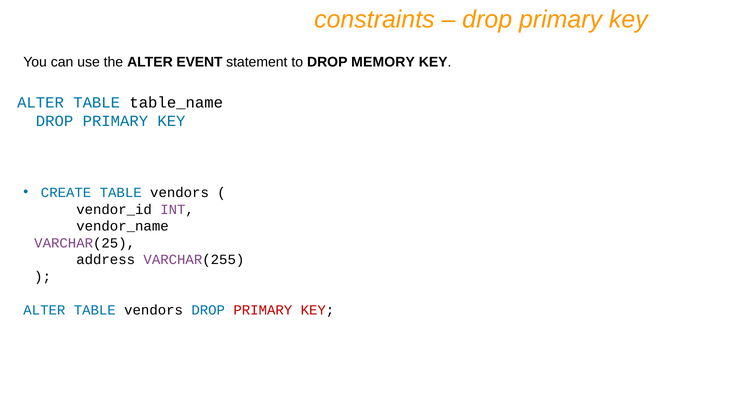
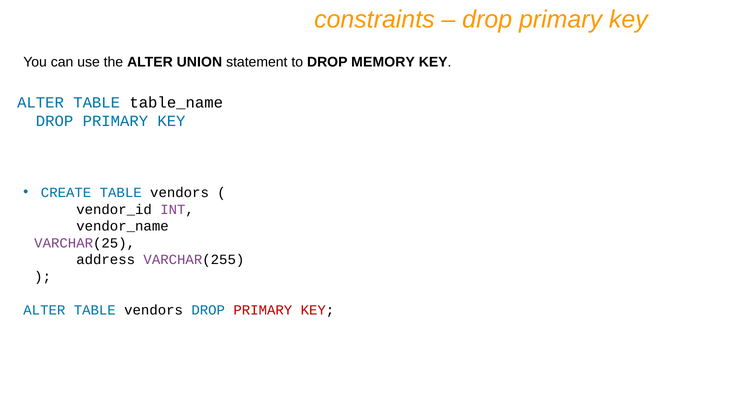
EVENT: EVENT -> UNION
